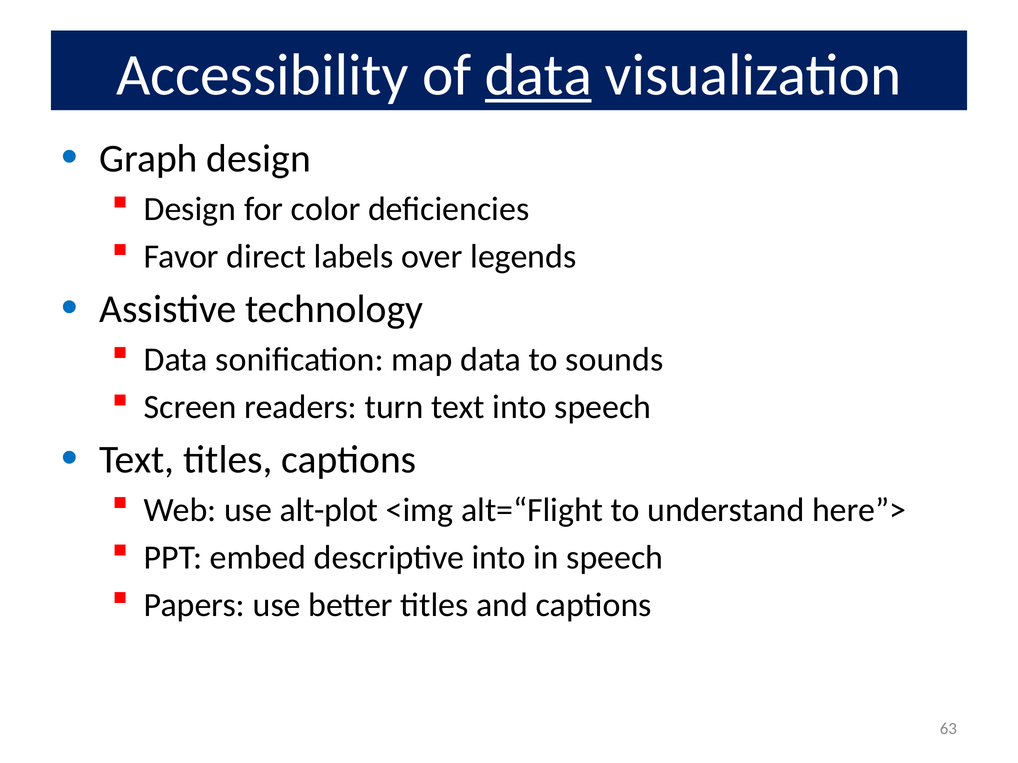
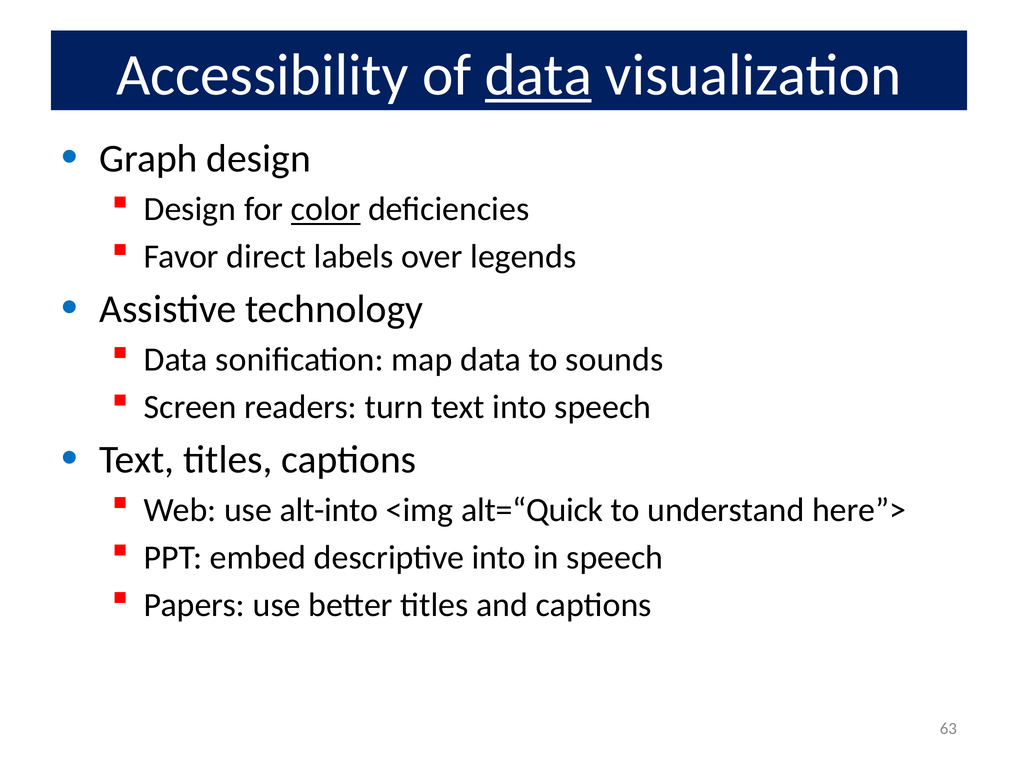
color underline: none -> present
alt-plot: alt-plot -> alt-into
alt=“Flight: alt=“Flight -> alt=“Quick
